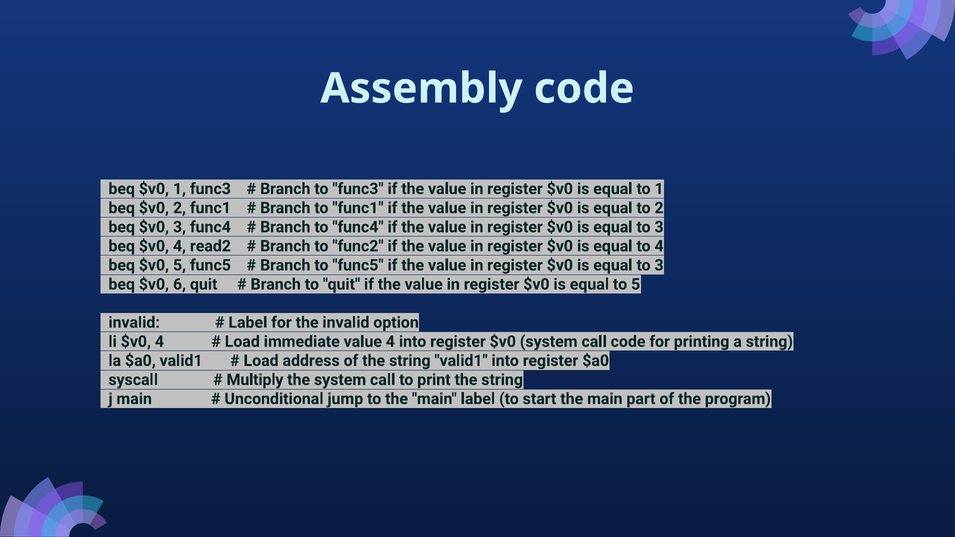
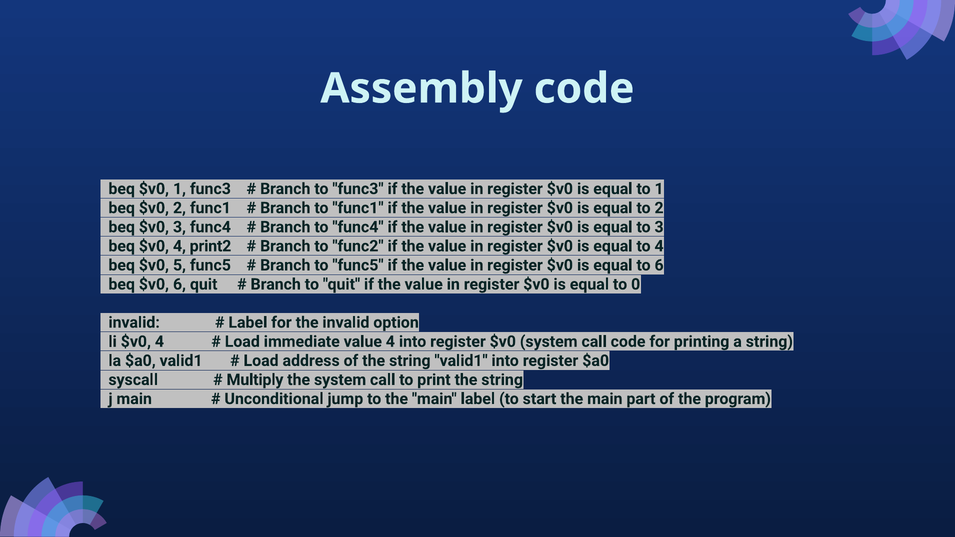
read2: read2 -> print2
3 at (659, 265): 3 -> 6
to 5: 5 -> 0
